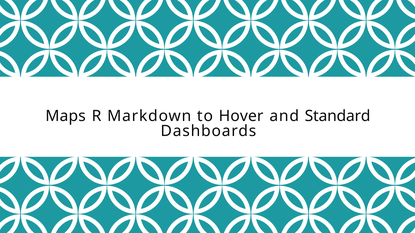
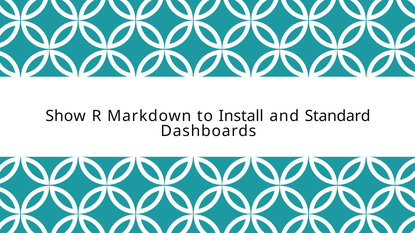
Maps: Maps -> Show
Hover: Hover -> Install
